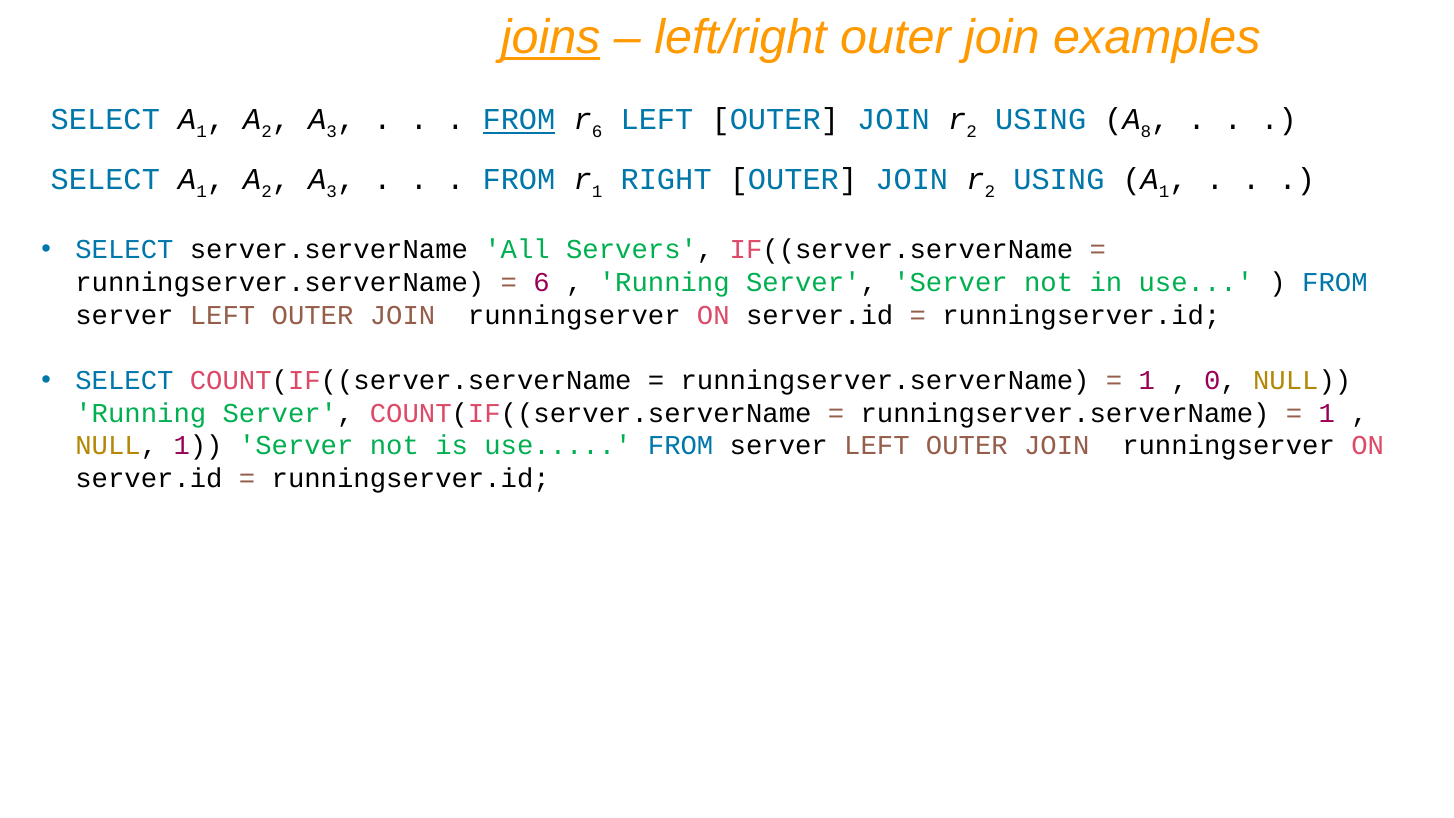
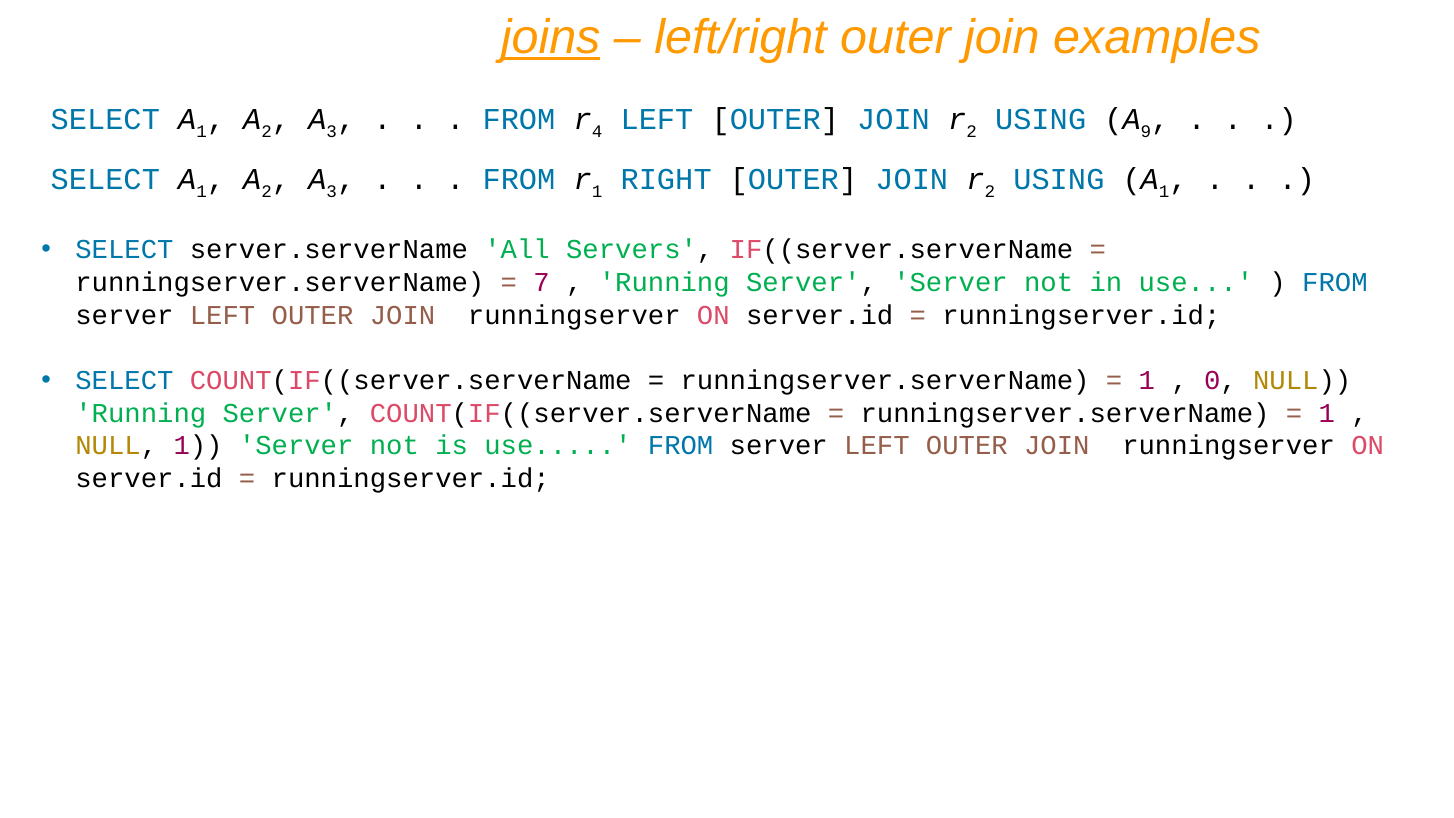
FROM at (519, 120) underline: present -> none
6 at (597, 132): 6 -> 4
8: 8 -> 9
6 at (542, 282): 6 -> 7
